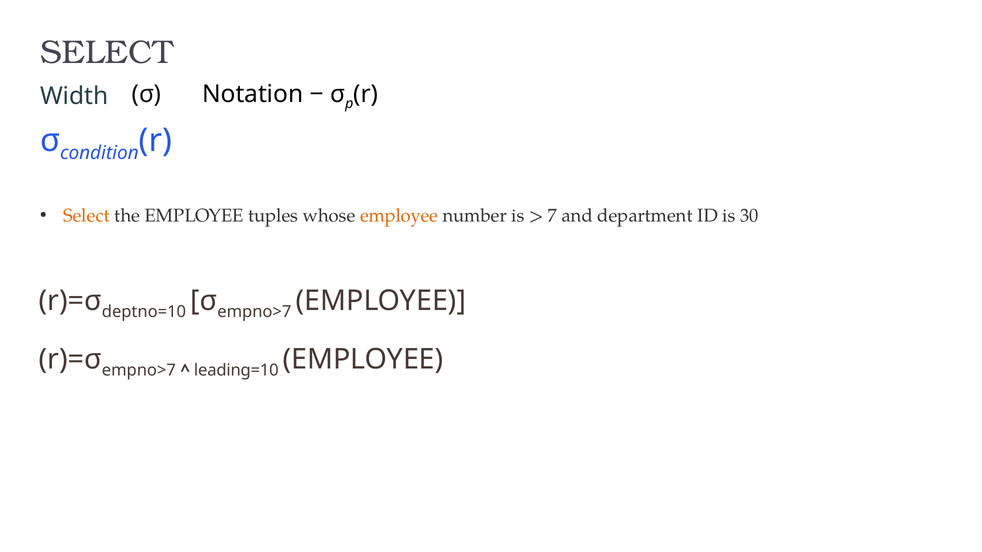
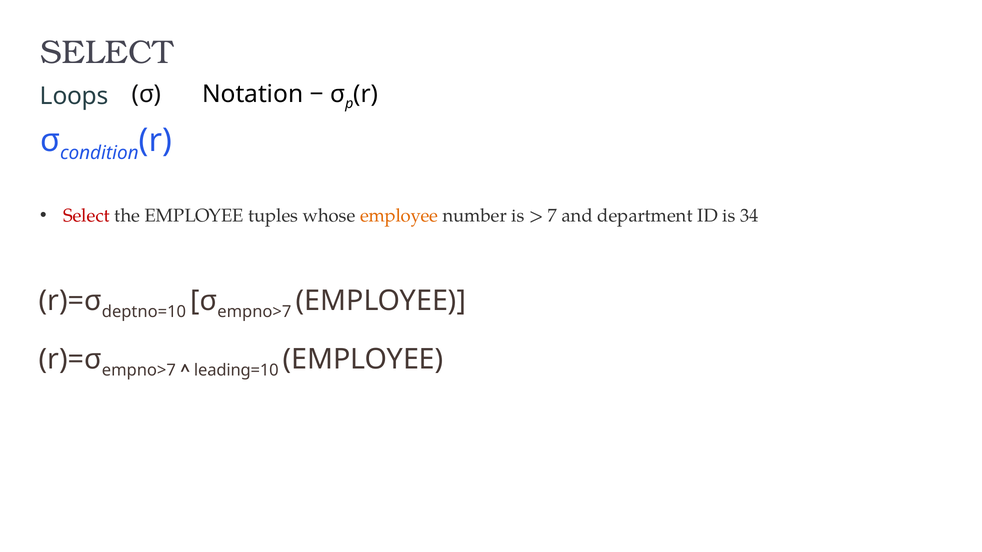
Width: Width -> Loops
Select at (86, 216) colour: orange -> red
30: 30 -> 34
